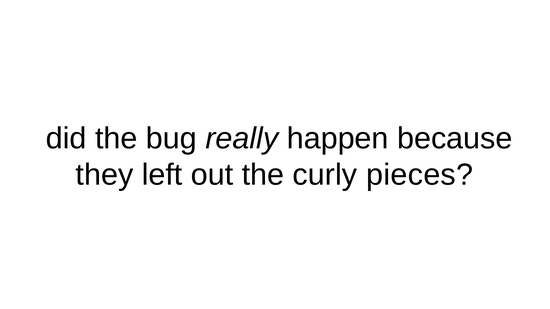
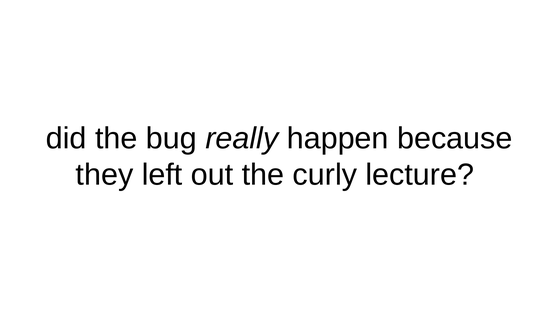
pieces: pieces -> lecture
